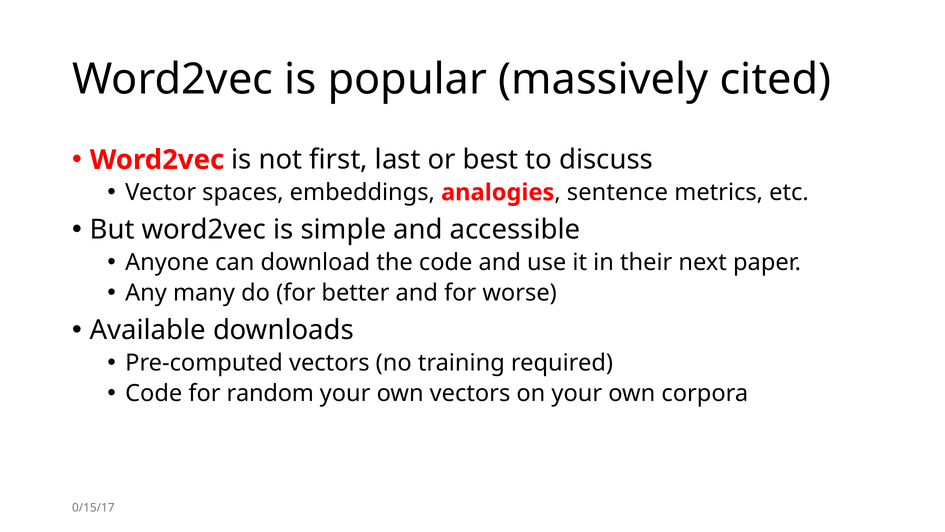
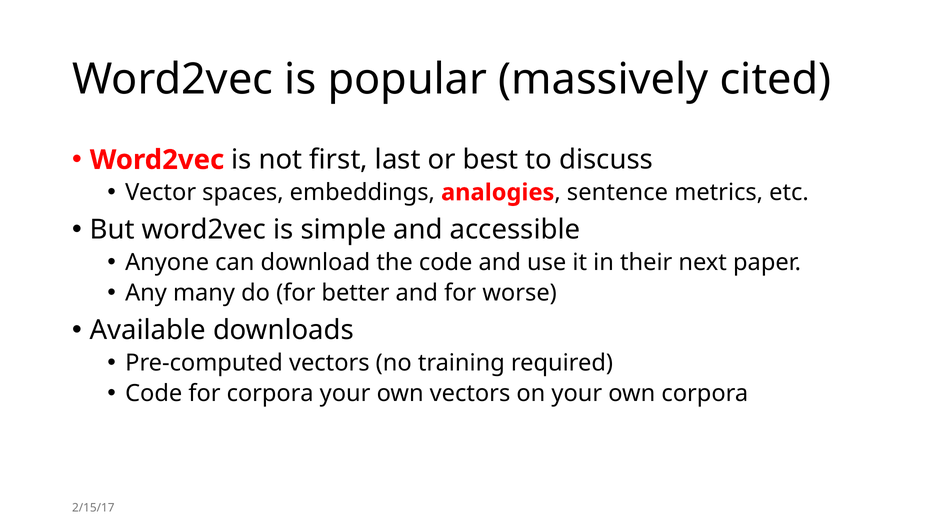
for random: random -> corpora
0/15/17: 0/15/17 -> 2/15/17
